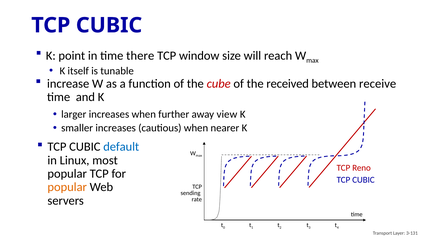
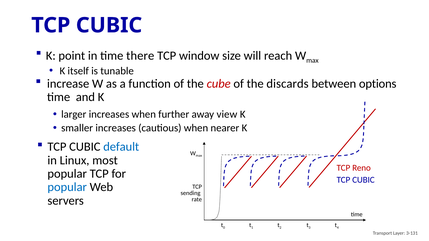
received: received -> discards
receive: receive -> options
popular at (67, 187) colour: orange -> blue
